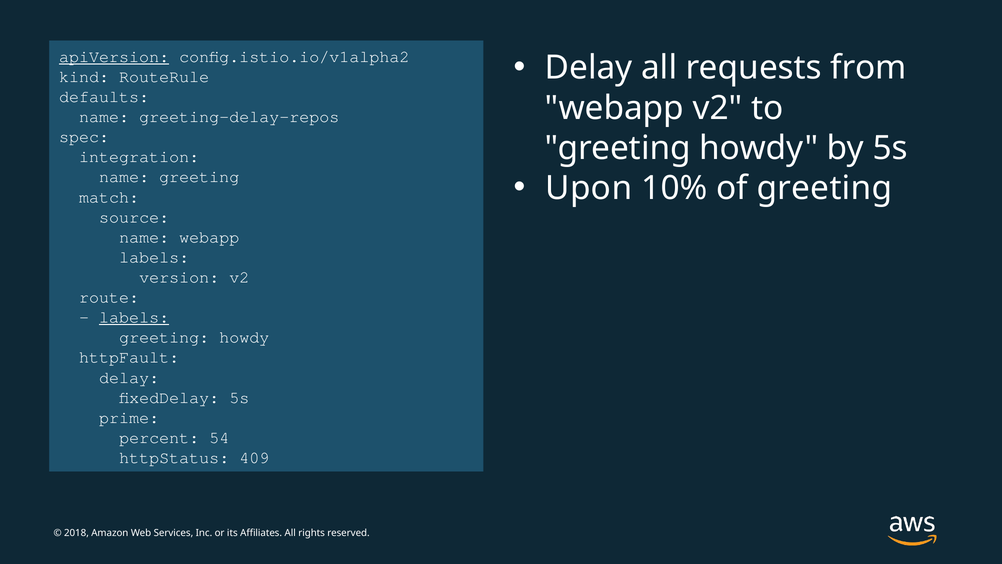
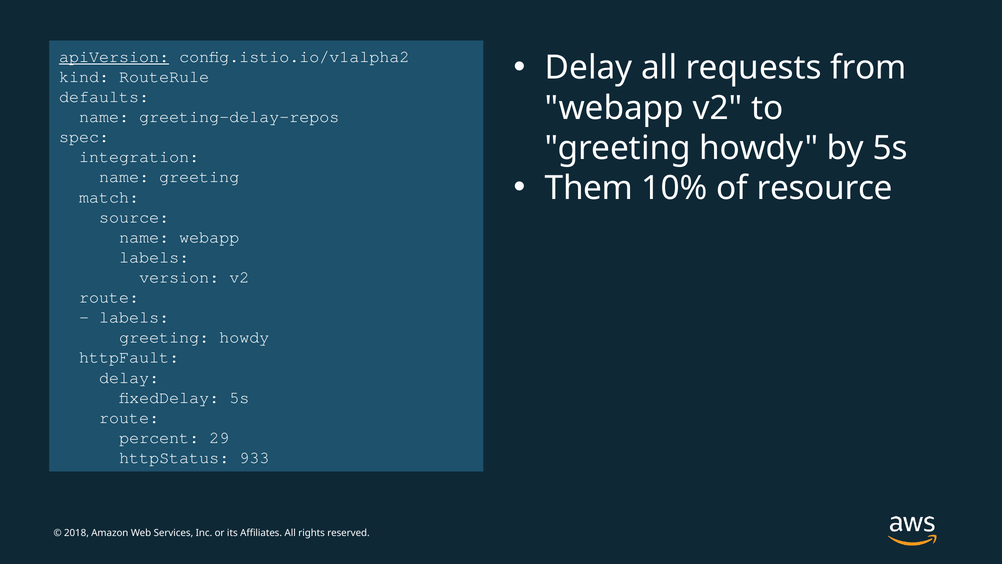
Upon: Upon -> Them
of greeting: greeting -> resource
labels at (134, 317) underline: present -> none
prime at (129, 417): prime -> route
54: 54 -> 29
409: 409 -> 933
